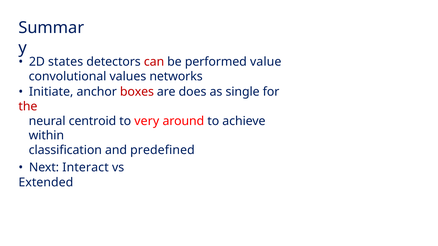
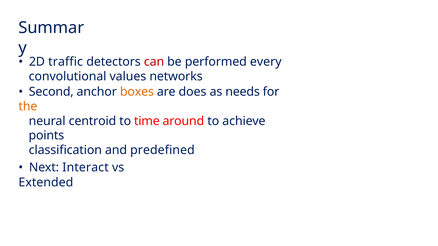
states: states -> traffic
value: value -> every
Initiate: Initiate -> Second
boxes colour: red -> orange
single: single -> needs
the colour: red -> orange
very: very -> time
within: within -> points
